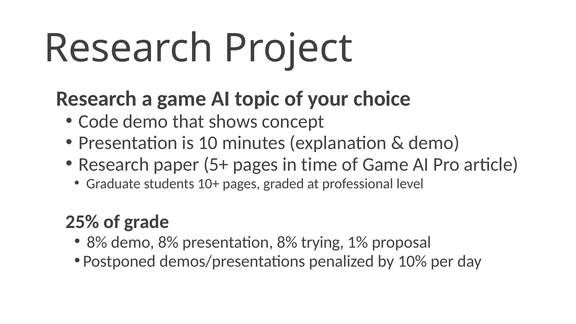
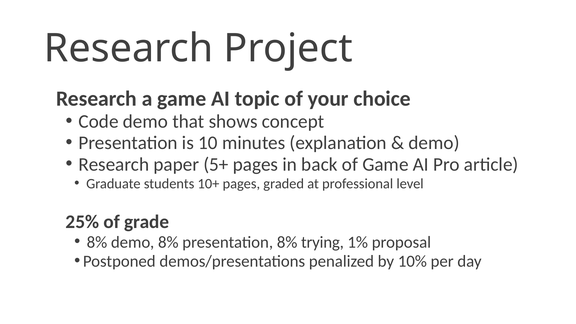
time: time -> back
